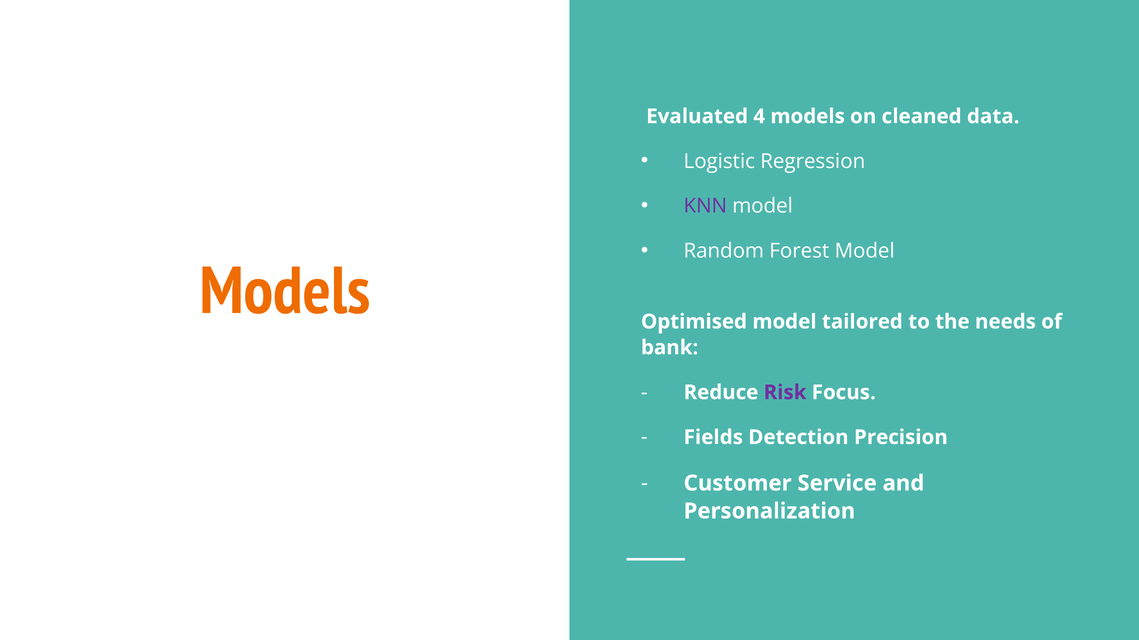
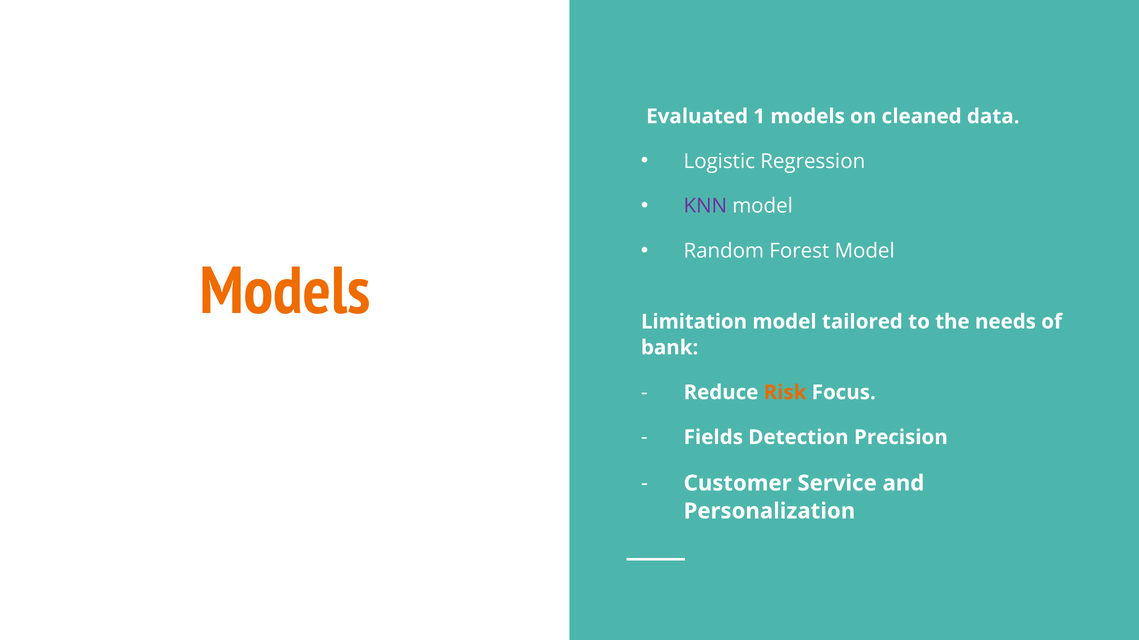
4: 4 -> 1
Optimised: Optimised -> Limitation
Risk colour: purple -> orange
